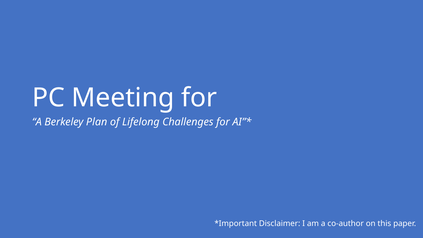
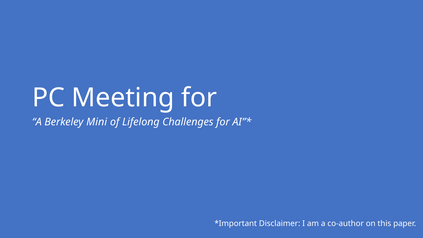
Plan: Plan -> Mini
